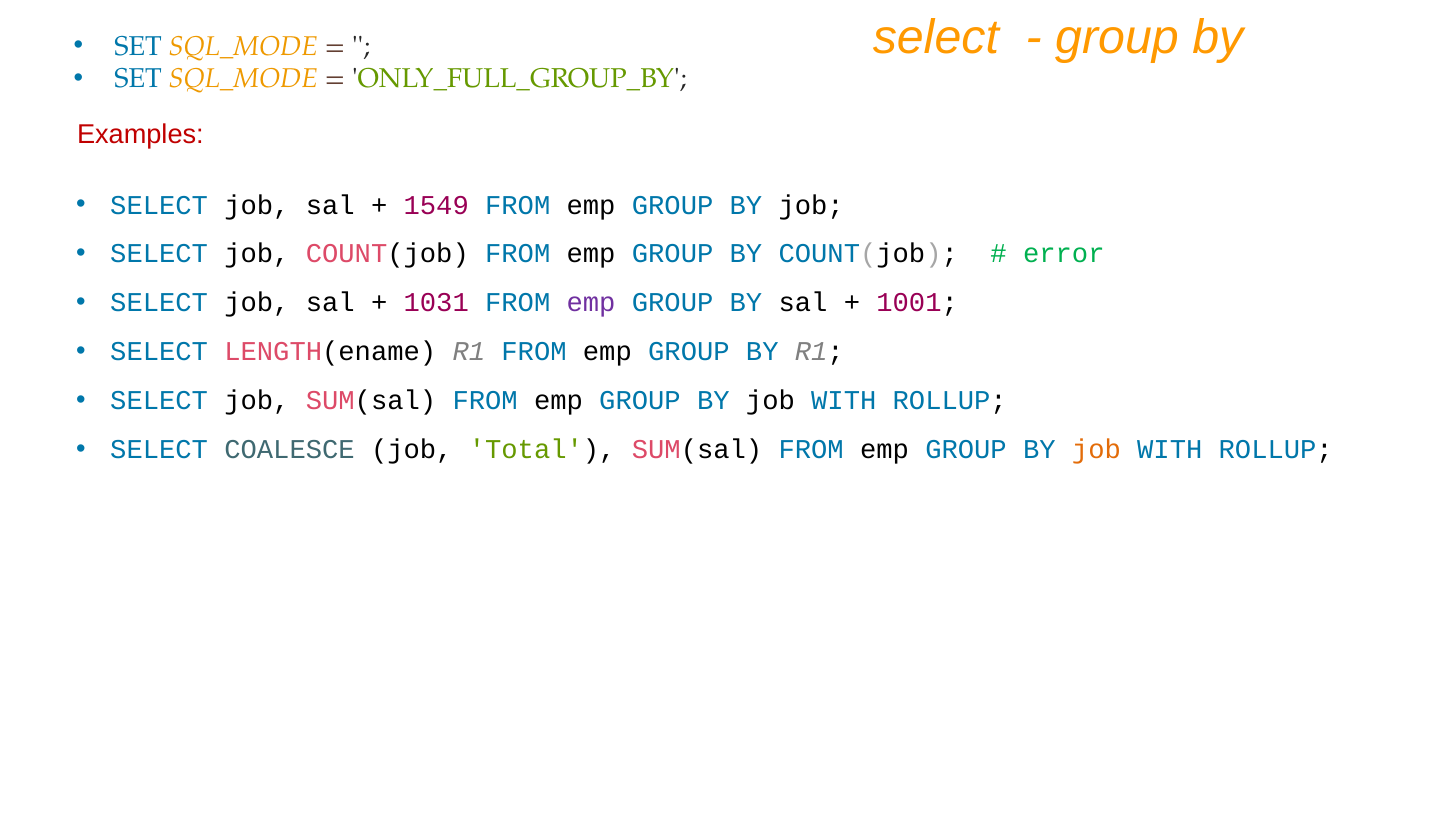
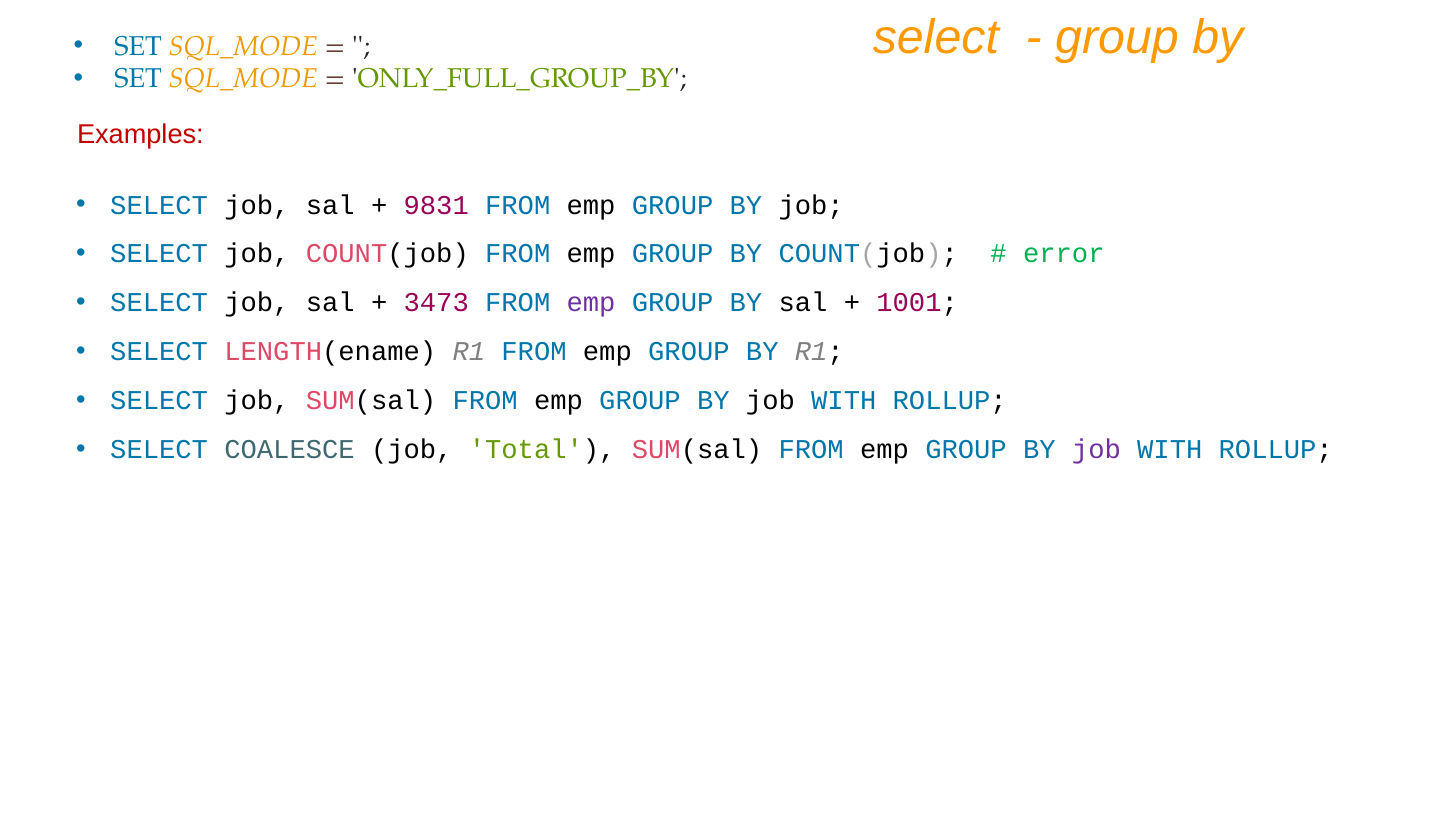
1549: 1549 -> 9831
1031: 1031 -> 3473
job at (1096, 450) colour: orange -> purple
